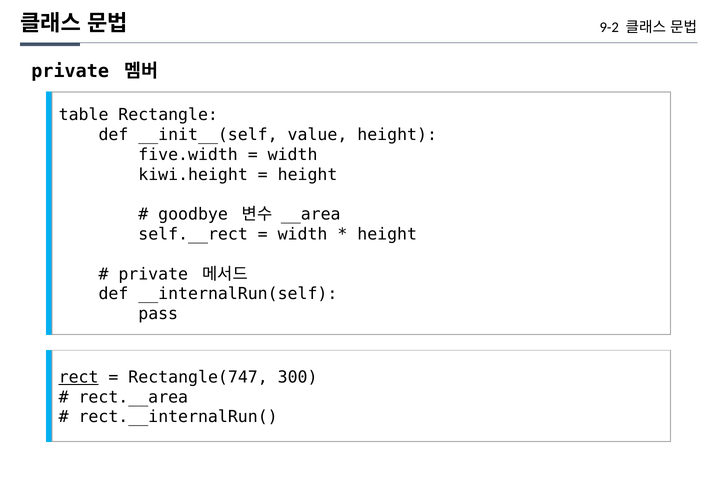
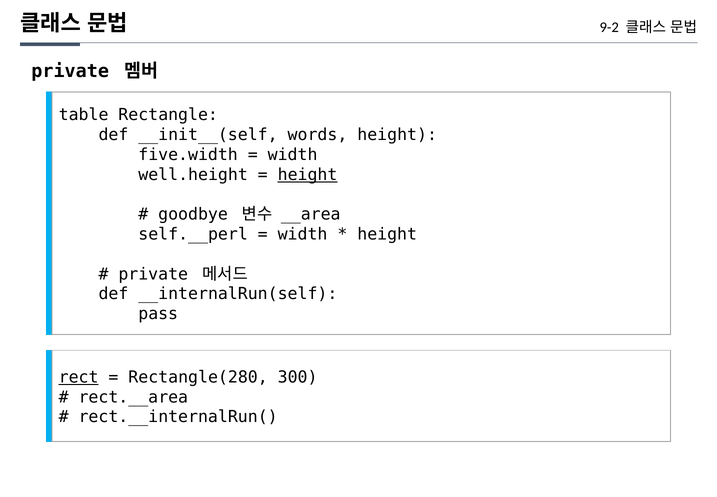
value: value -> words
kiwi.height: kiwi.height -> well.height
height at (308, 174) underline: none -> present
self.__rect: self.__rect -> self.__perl
Rectangle(747: Rectangle(747 -> Rectangle(280
